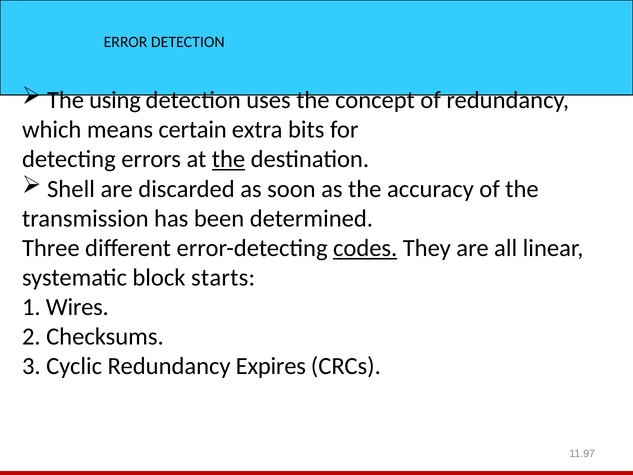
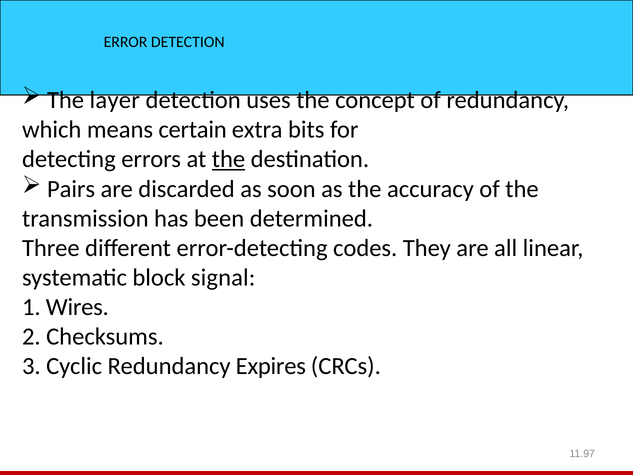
using: using -> layer
Shell: Shell -> Pairs
codes underline: present -> none
starts: starts -> signal
